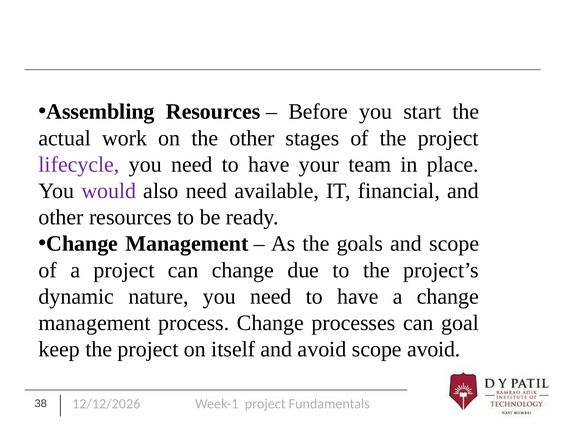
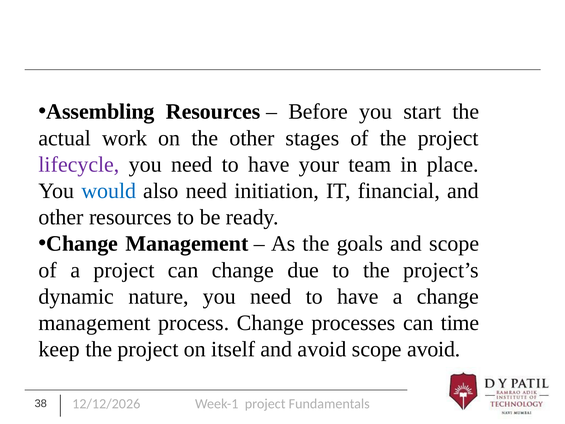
would colour: purple -> blue
available: available -> initiation
goal: goal -> time
